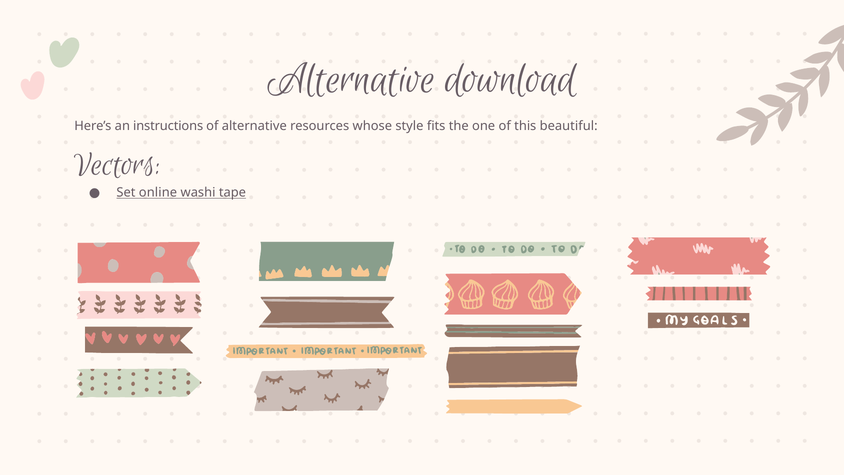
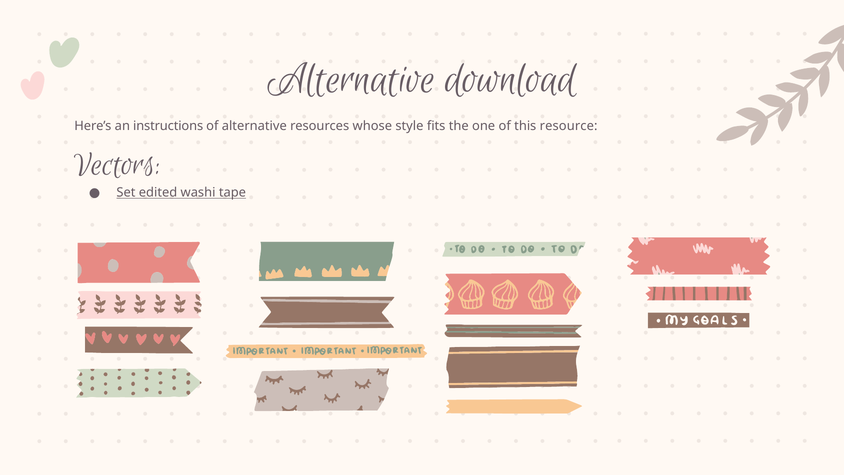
beautiful: beautiful -> resource
online: online -> edited
